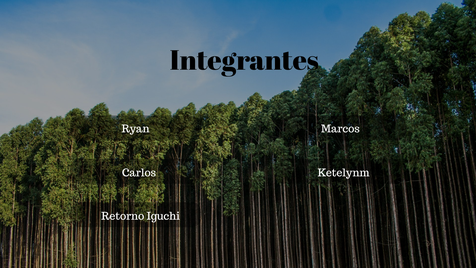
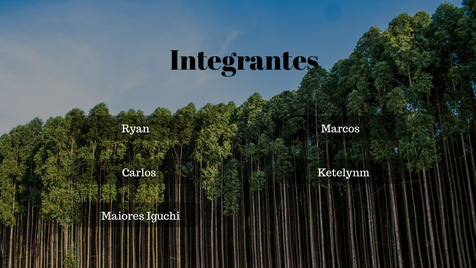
Retorno: Retorno -> Maiores
